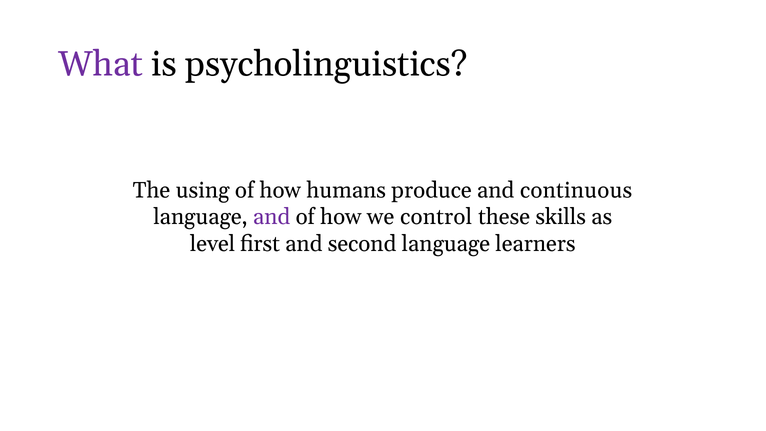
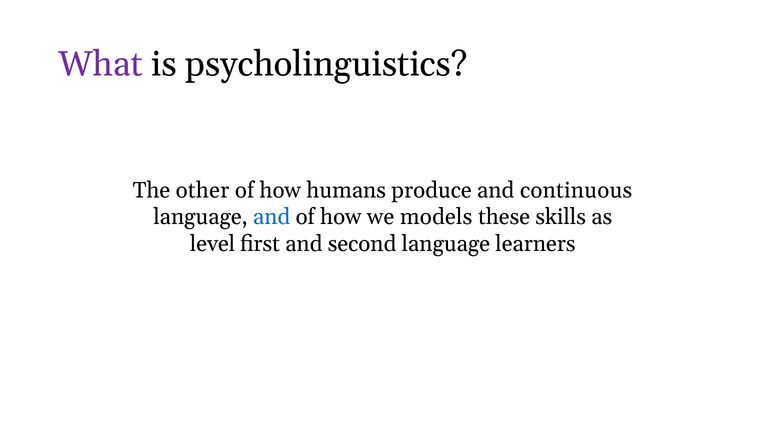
using: using -> other
and at (272, 217) colour: purple -> blue
control: control -> models
